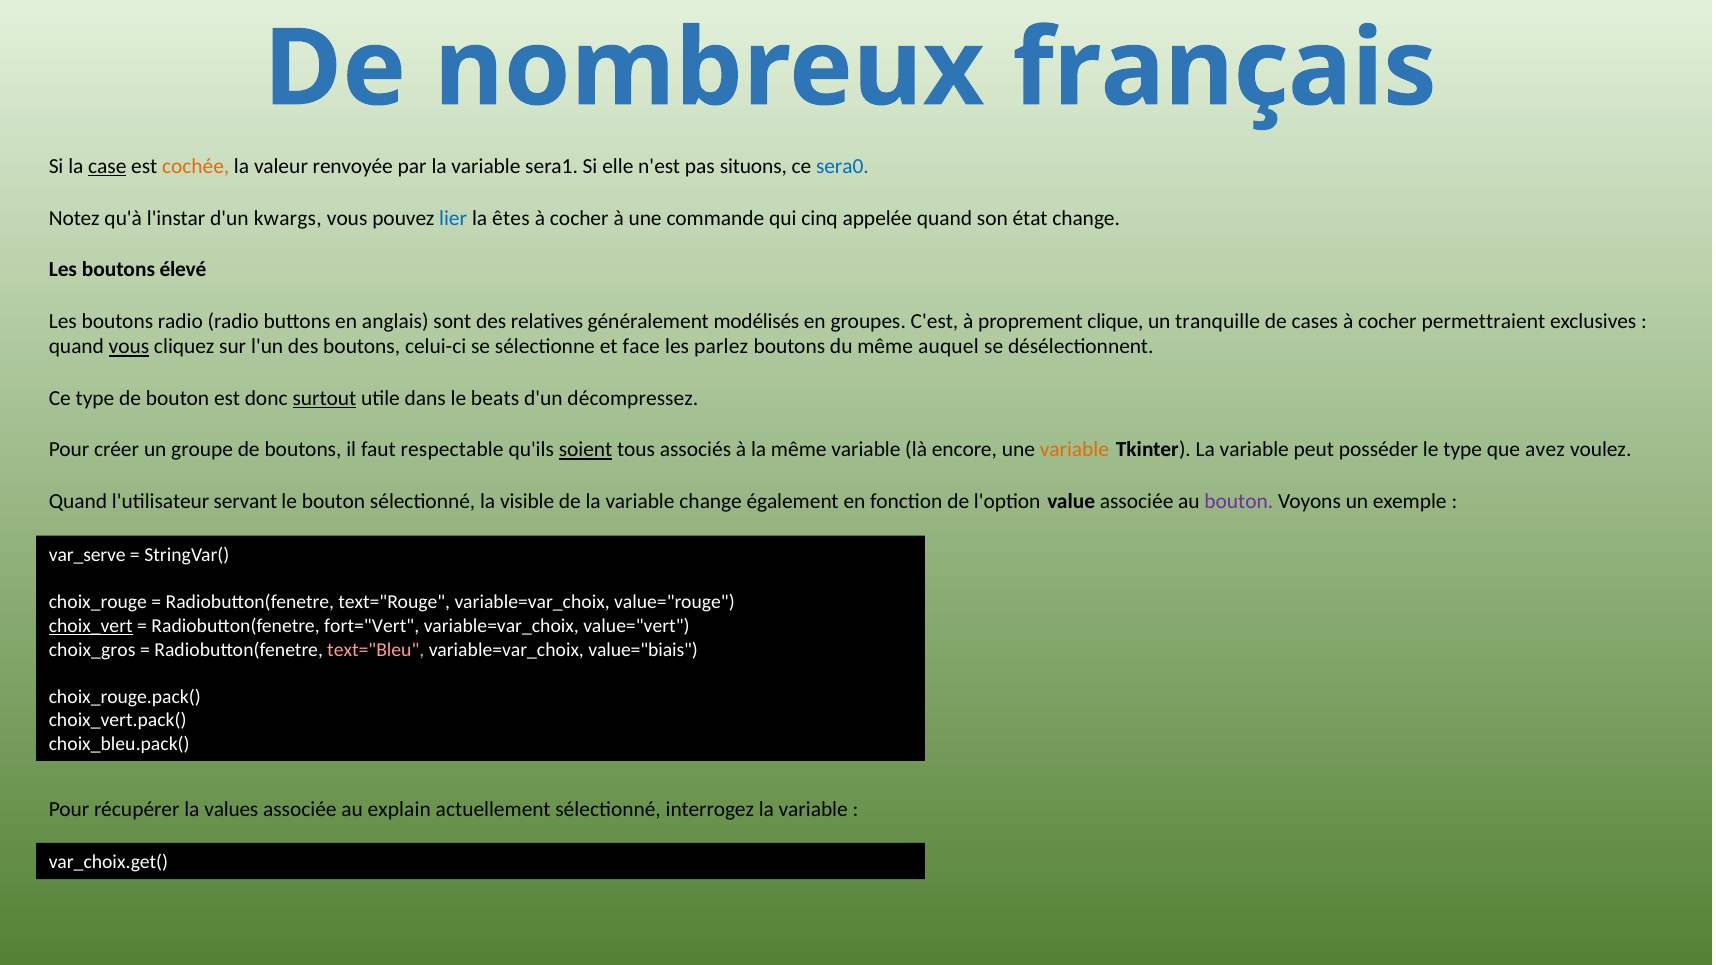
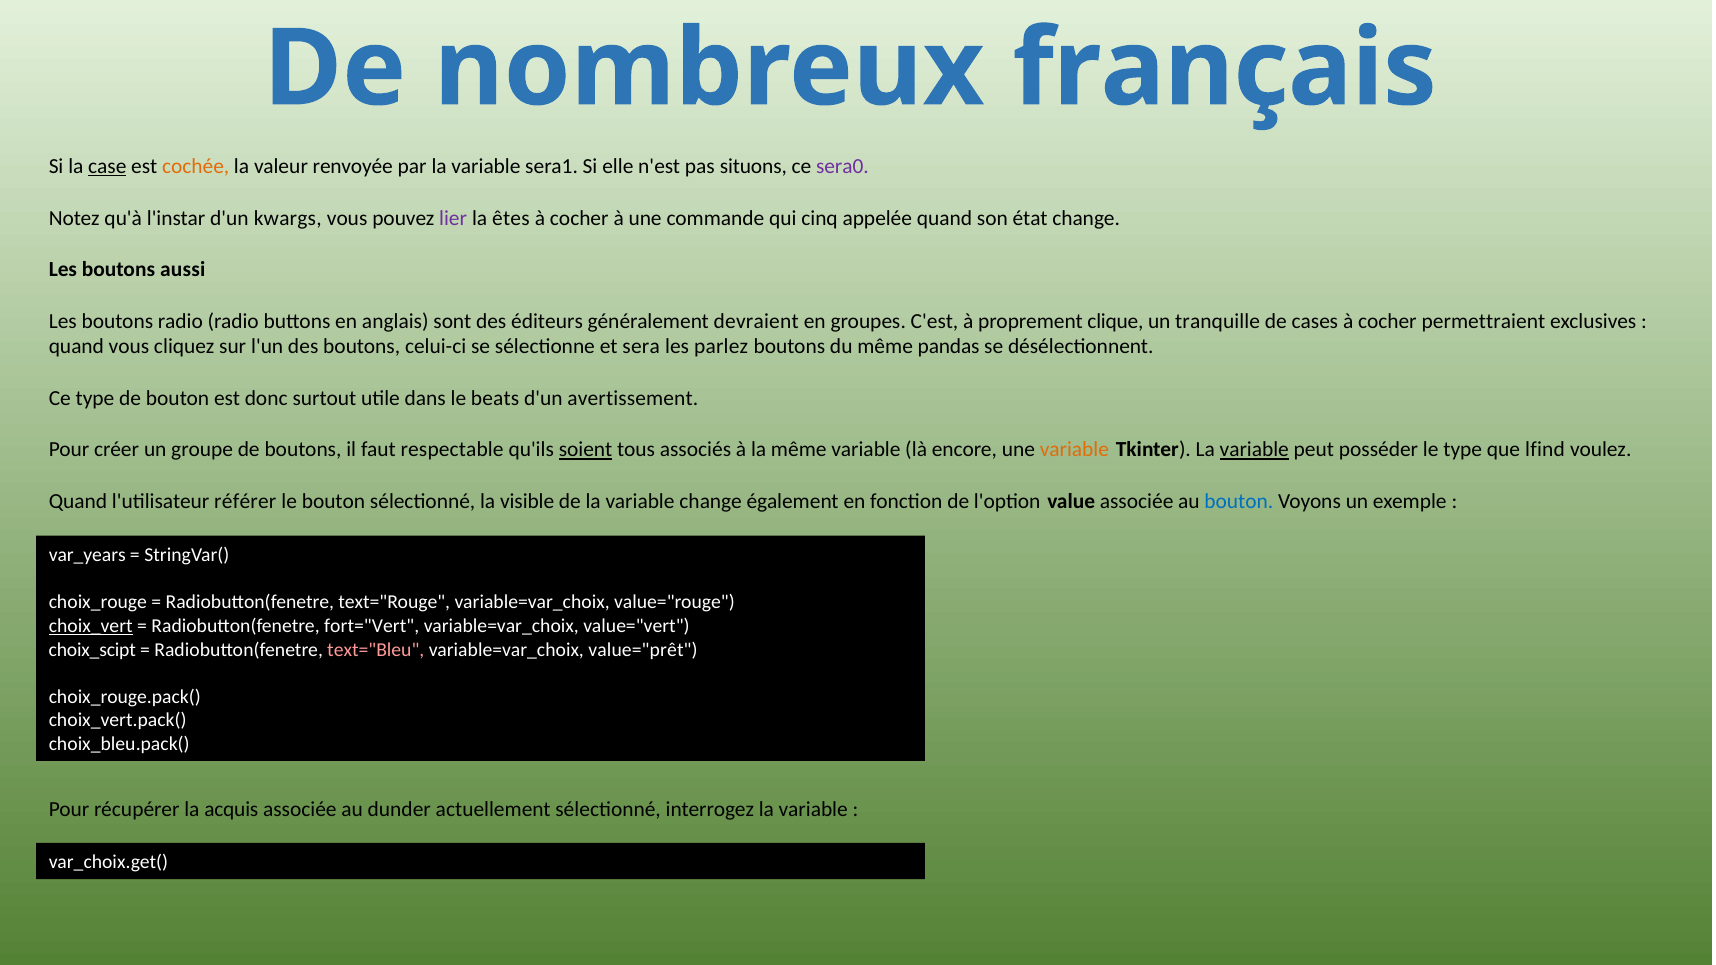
sera0 colour: blue -> purple
lier colour: blue -> purple
élevé: élevé -> aussi
relatives: relatives -> éditeurs
modélisés: modélisés -> devraient
vous at (129, 347) underline: present -> none
face: face -> sera
auquel: auquel -> pandas
surtout underline: present -> none
décompressez: décompressez -> avertissement
variable at (1254, 450) underline: none -> present
avez: avez -> lfind
servant: servant -> référer
bouton at (1239, 501) colour: purple -> blue
var_serve: var_serve -> var_years
choix_gros: choix_gros -> choix_scipt
value="biais: value="biais -> value="prêt
values: values -> acquis
explain: explain -> dunder
